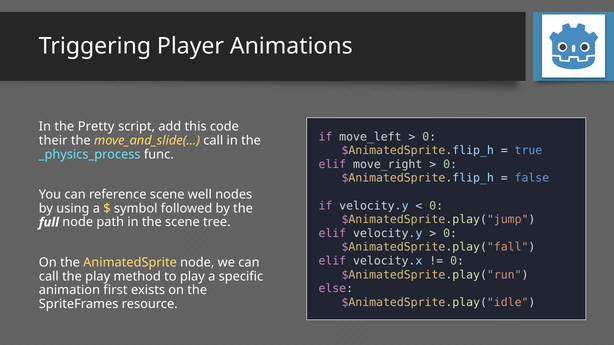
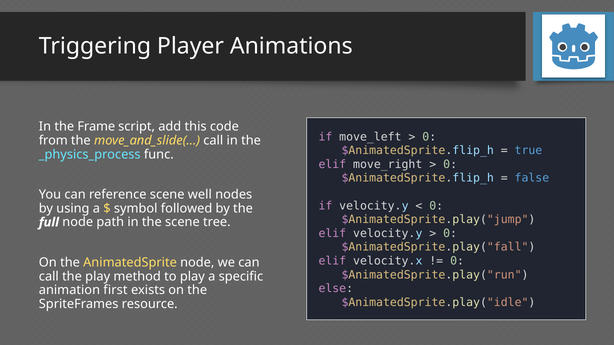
Pretty: Pretty -> Frame
their: their -> from
